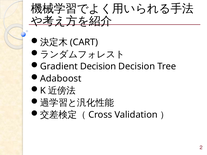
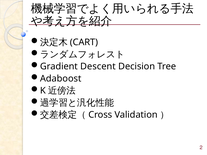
Gradient Decision: Decision -> Descent
